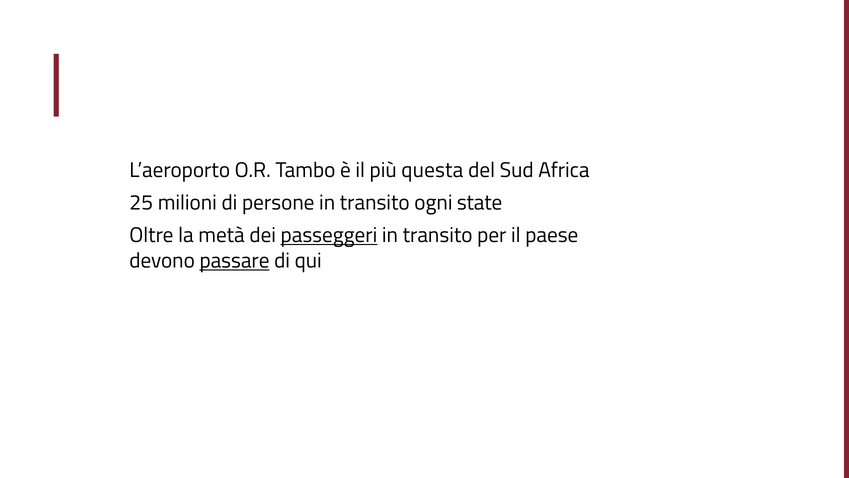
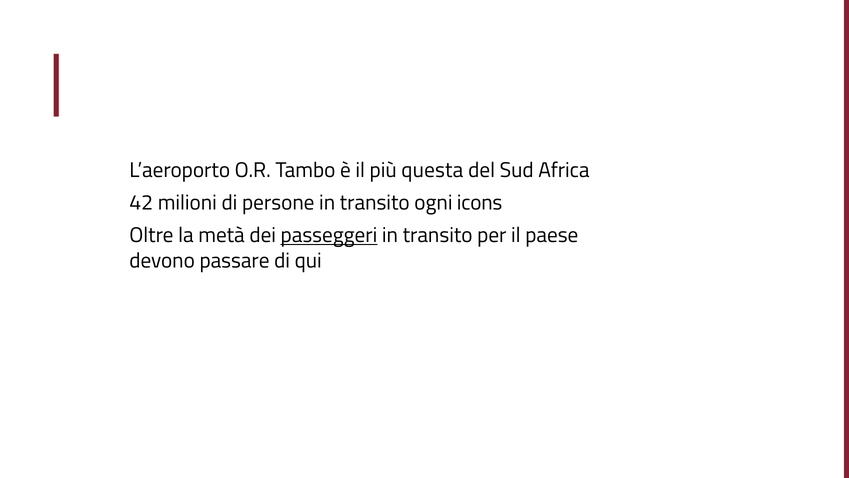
25: 25 -> 42
state: state -> icons
passare underline: present -> none
